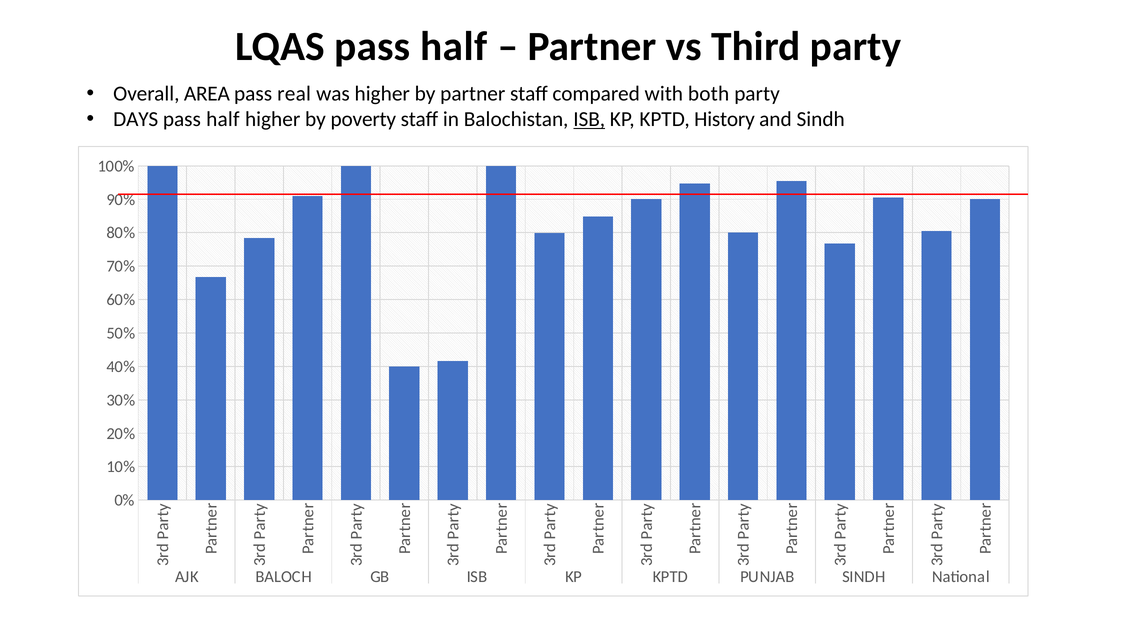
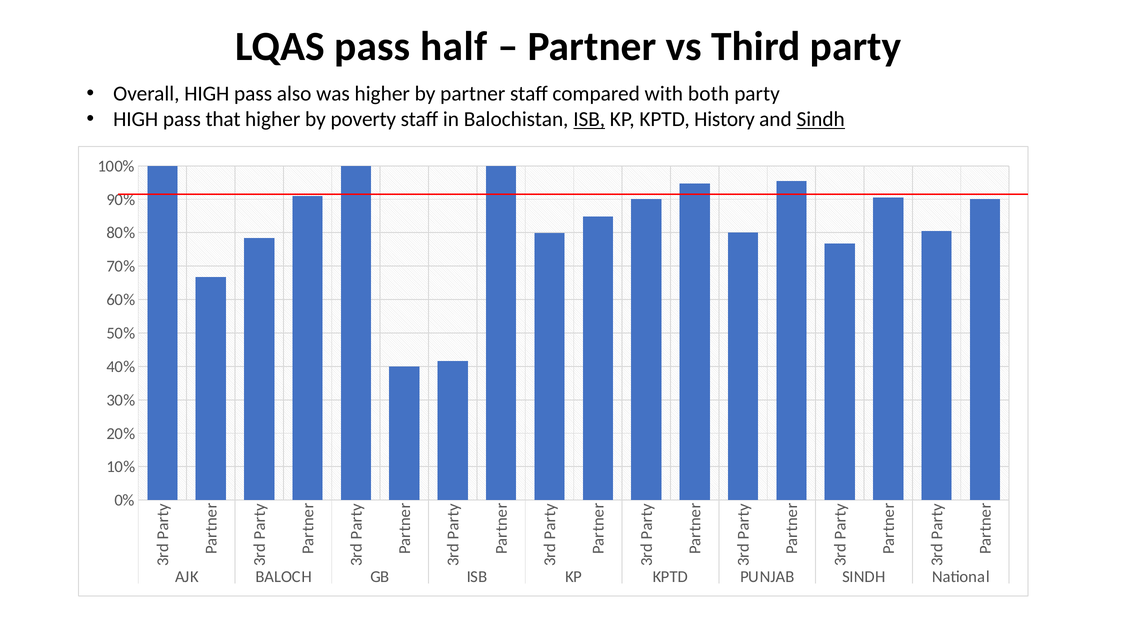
Overall AREA: AREA -> HIGH
real: real -> also
DAYS at (136, 119): DAYS -> HIGH
half at (223, 119): half -> that
Sindh at (821, 119) underline: none -> present
